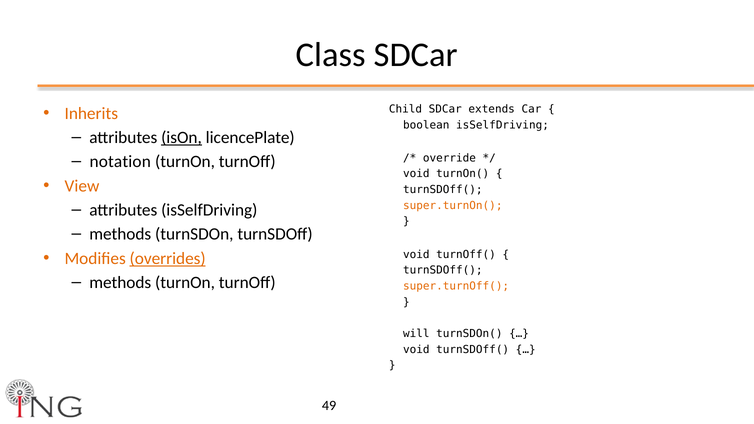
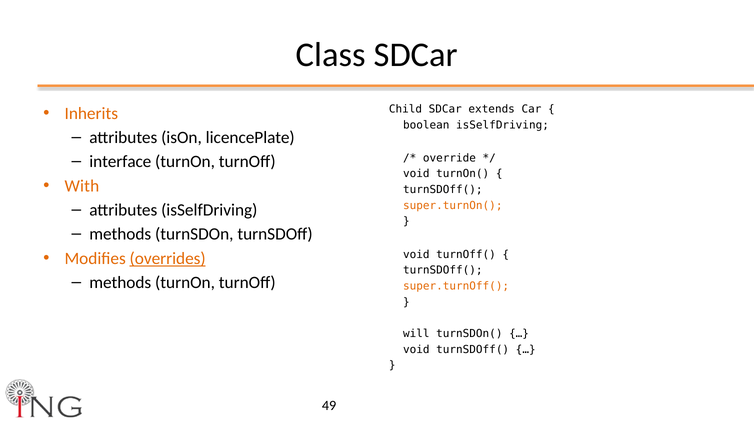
isOn underline: present -> none
notation: notation -> interface
View: View -> With
